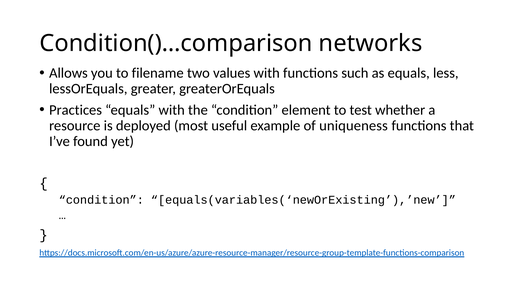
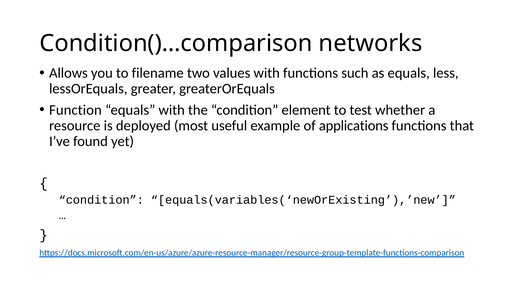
Practices: Practices -> Function
uniqueness: uniqueness -> applications
